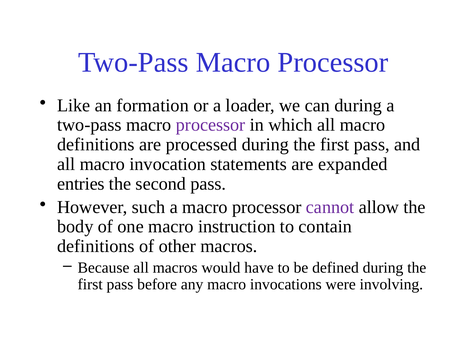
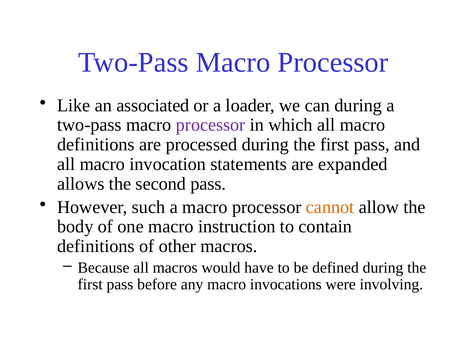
formation: formation -> associated
entries: entries -> allows
cannot colour: purple -> orange
